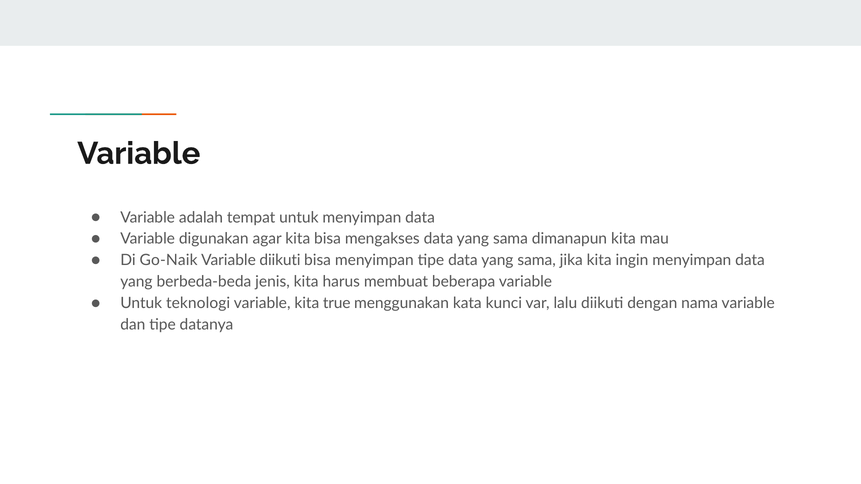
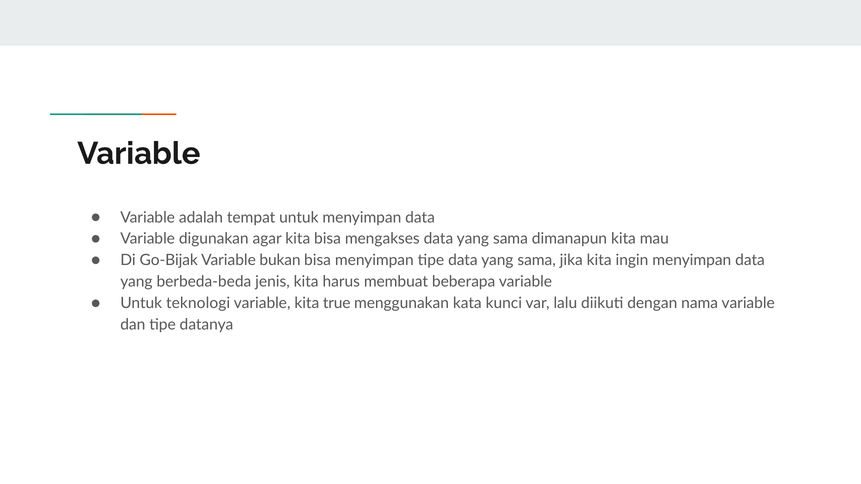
Go-Naik: Go-Naik -> Go-Bijak
Variable diikuti: diikuti -> bukan
